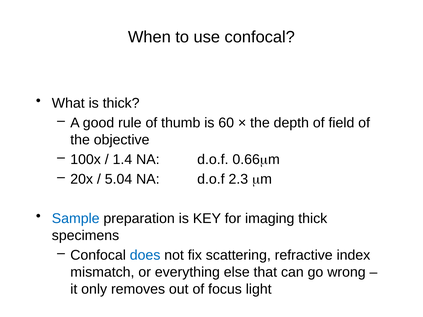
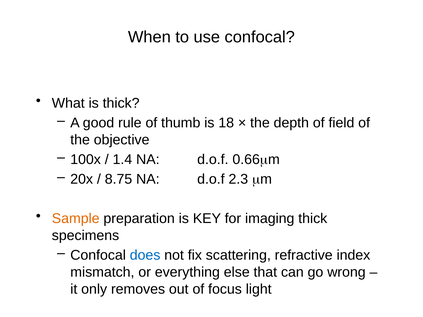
60: 60 -> 18
5.04: 5.04 -> 8.75
Sample colour: blue -> orange
